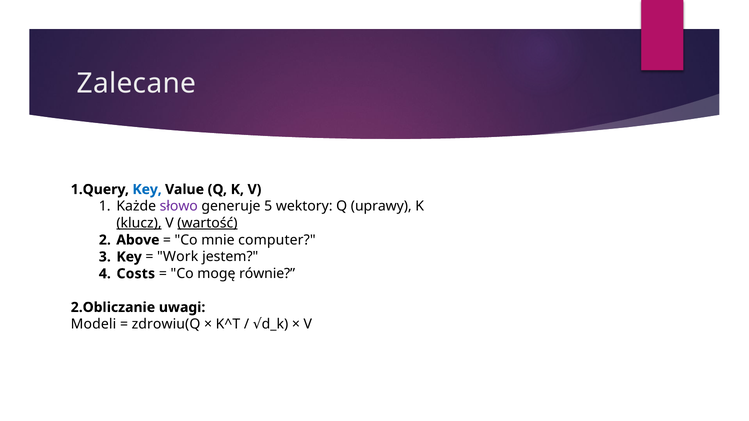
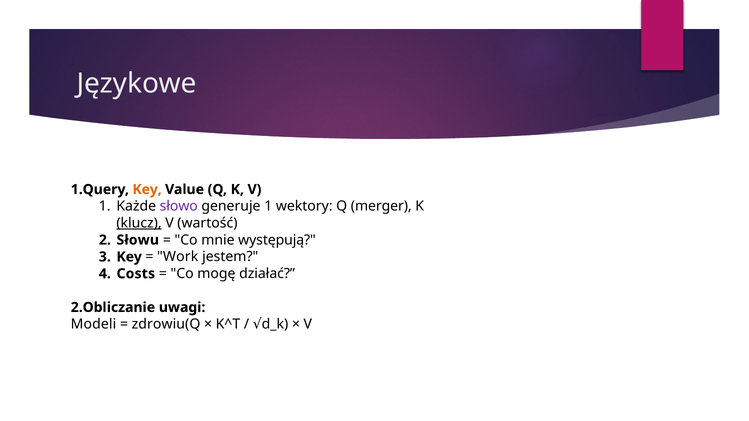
Zalecane: Zalecane -> Językowe
Key at (147, 190) colour: blue -> orange
generuje 5: 5 -> 1
uprawy: uprawy -> merger
wartość underline: present -> none
Above: Above -> Słowu
computer: computer -> występują
równie: równie -> działać
